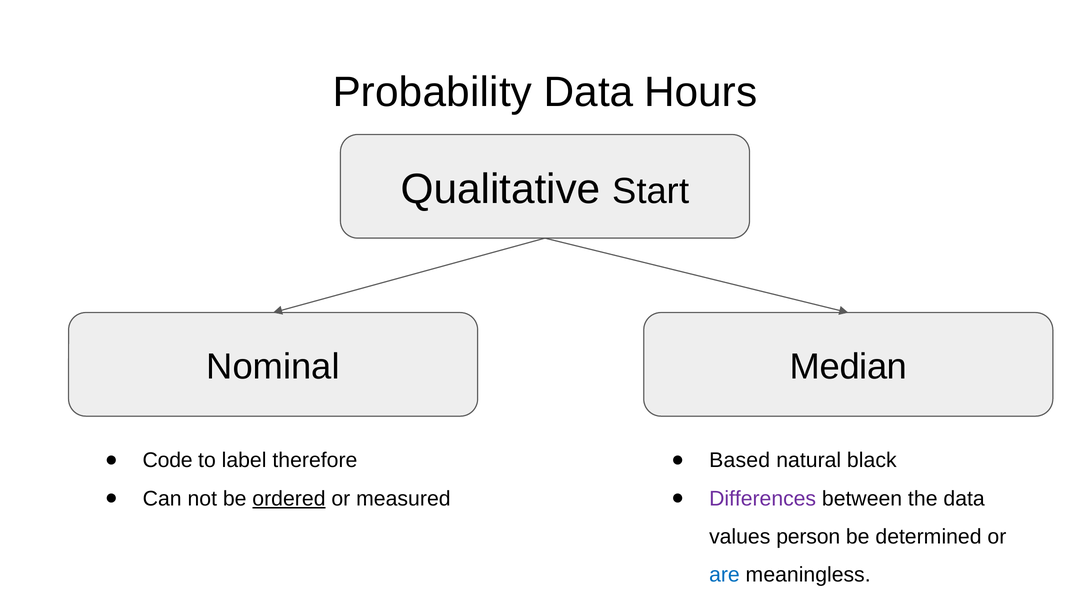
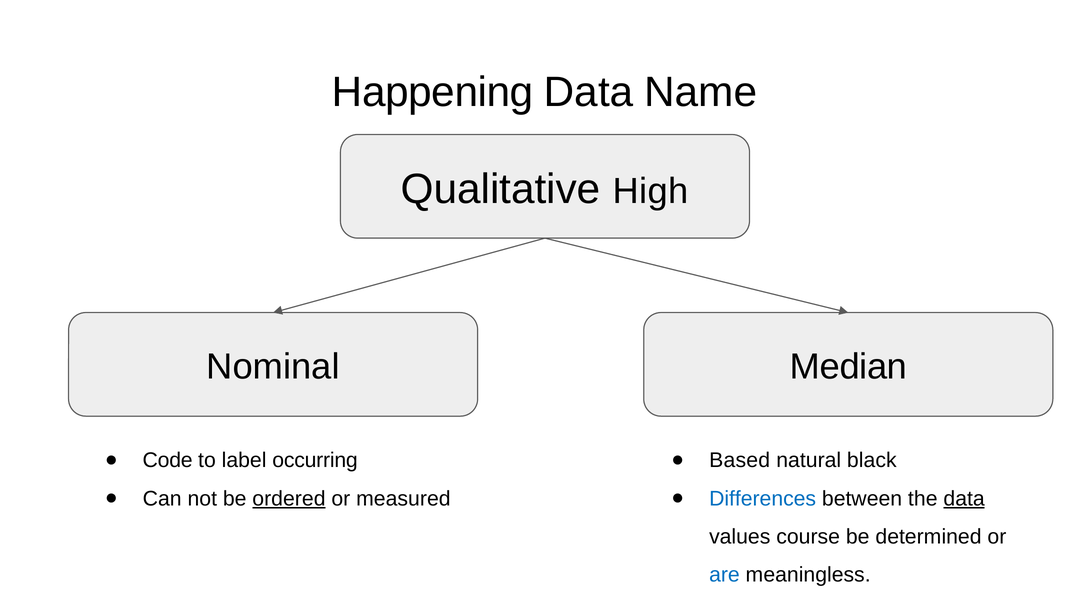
Probability: Probability -> Happening
Hours: Hours -> Name
Start: Start -> High
therefore: therefore -> occurring
Differences colour: purple -> blue
data at (964, 499) underline: none -> present
person: person -> course
